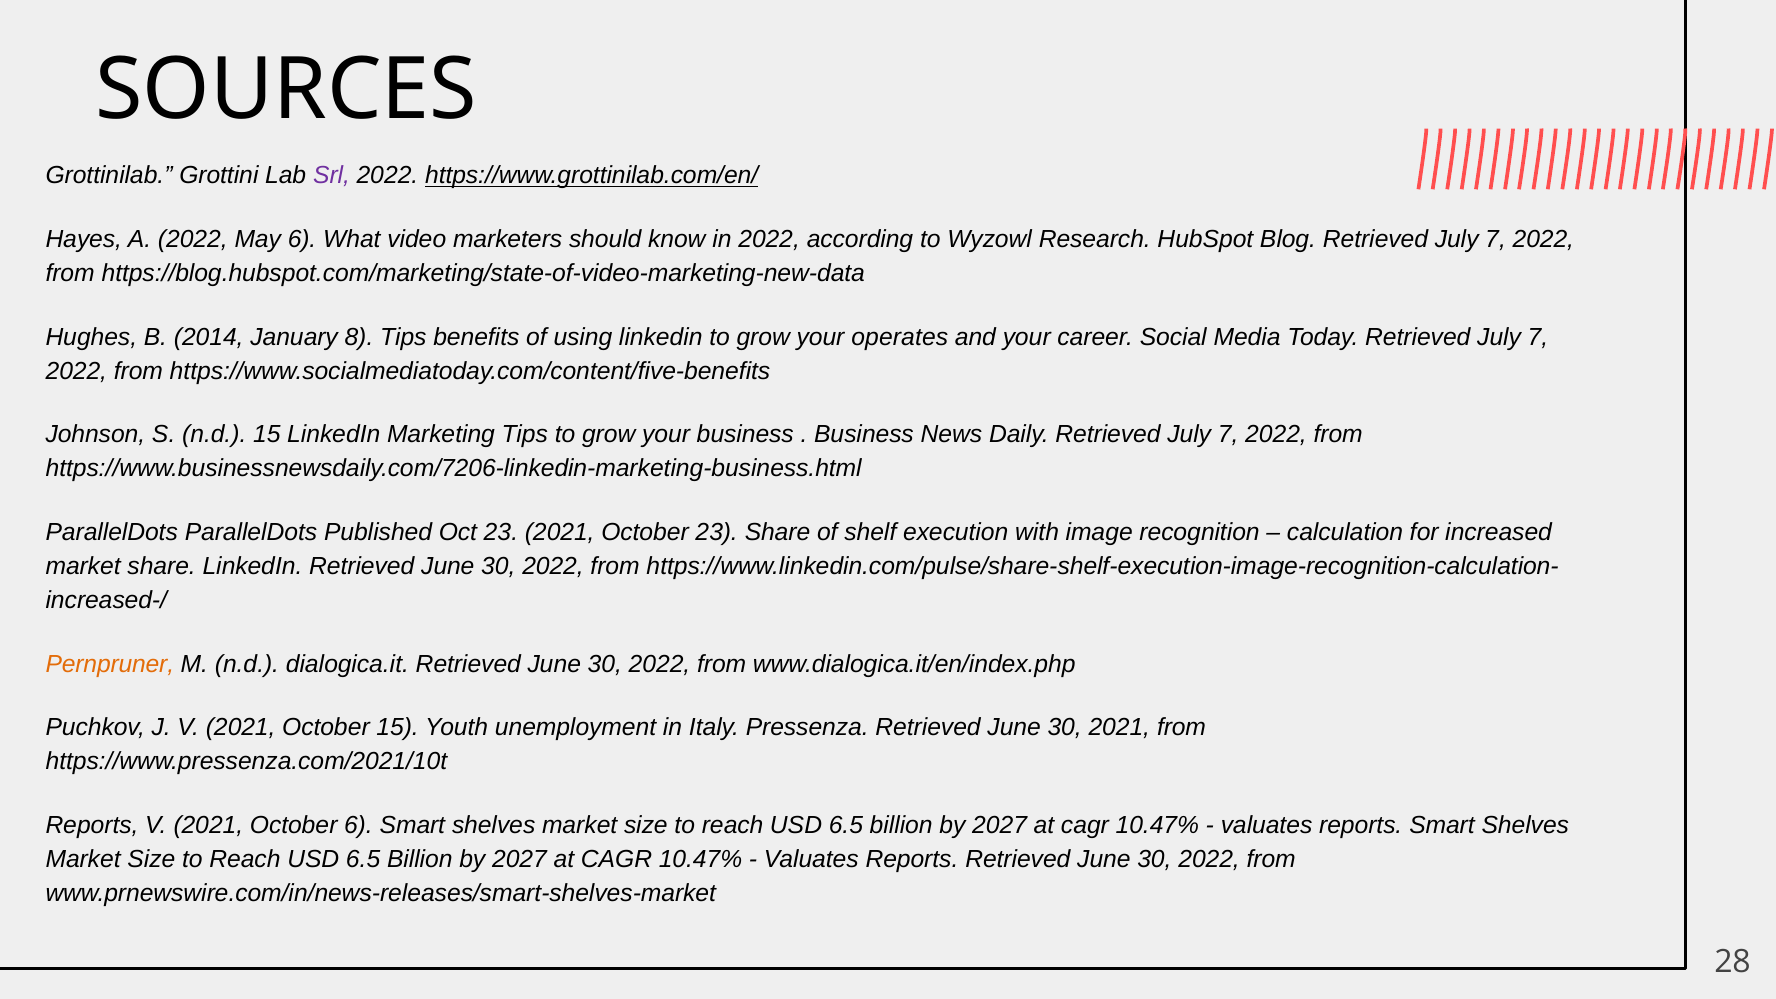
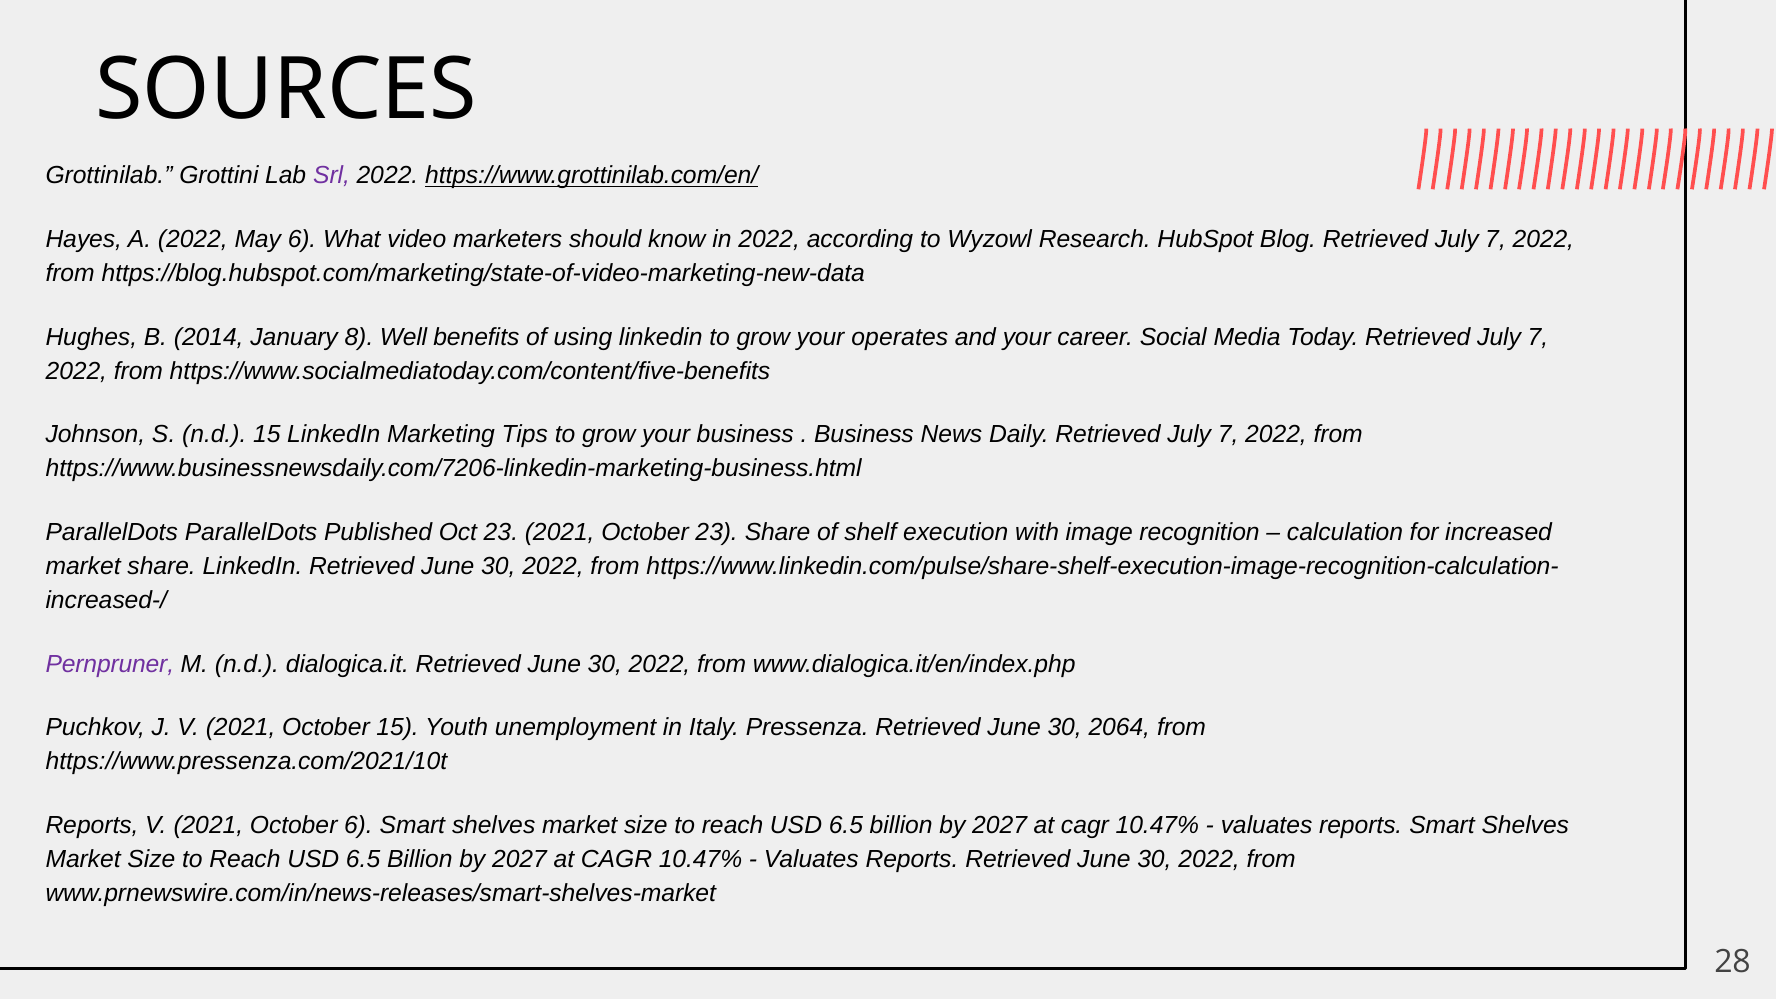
8 Tips: Tips -> Well
Pernpruner colour: orange -> purple
30 2021: 2021 -> 2064
